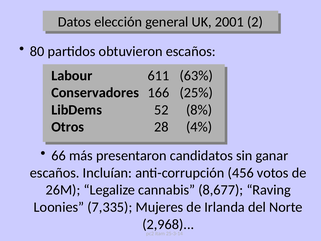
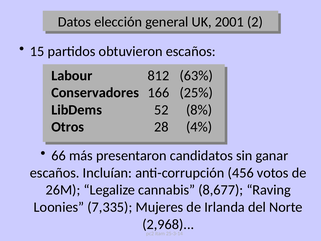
80: 80 -> 15
611: 611 -> 812
